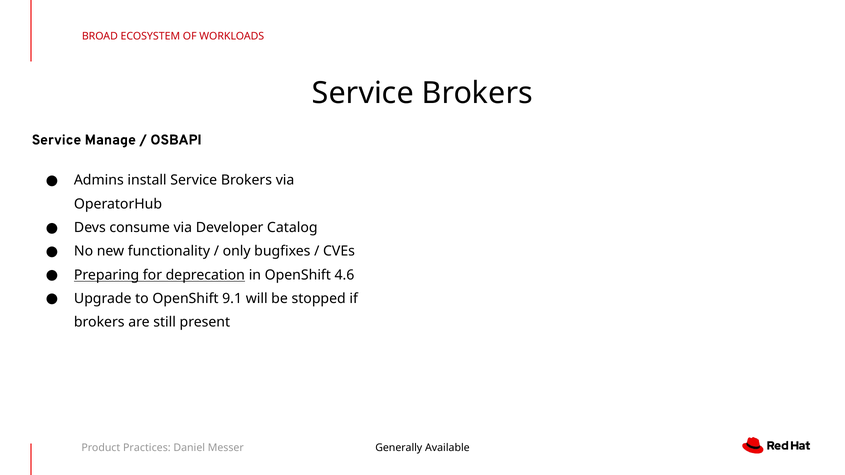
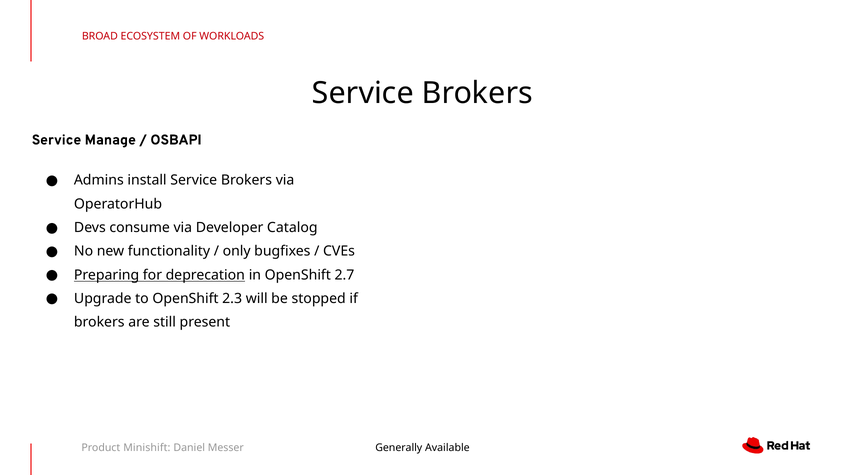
4.6: 4.6 -> 2.7
9.1: 9.1 -> 2.3
Practices: Practices -> Minishift
